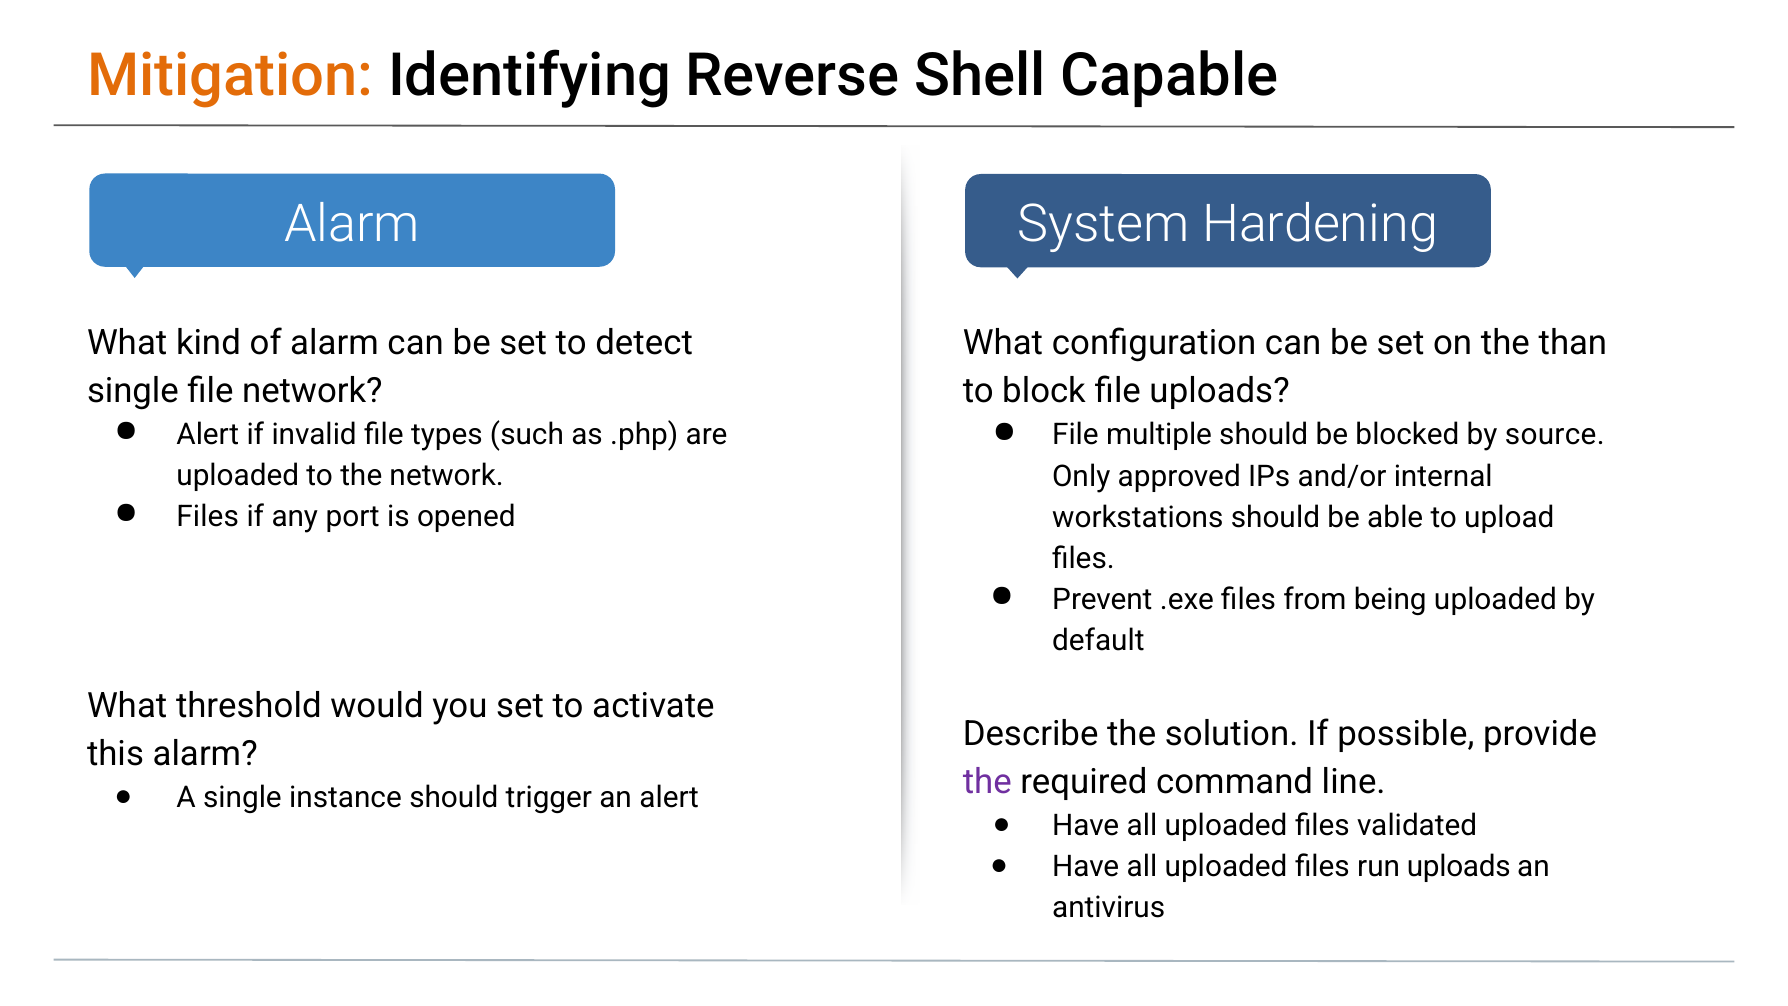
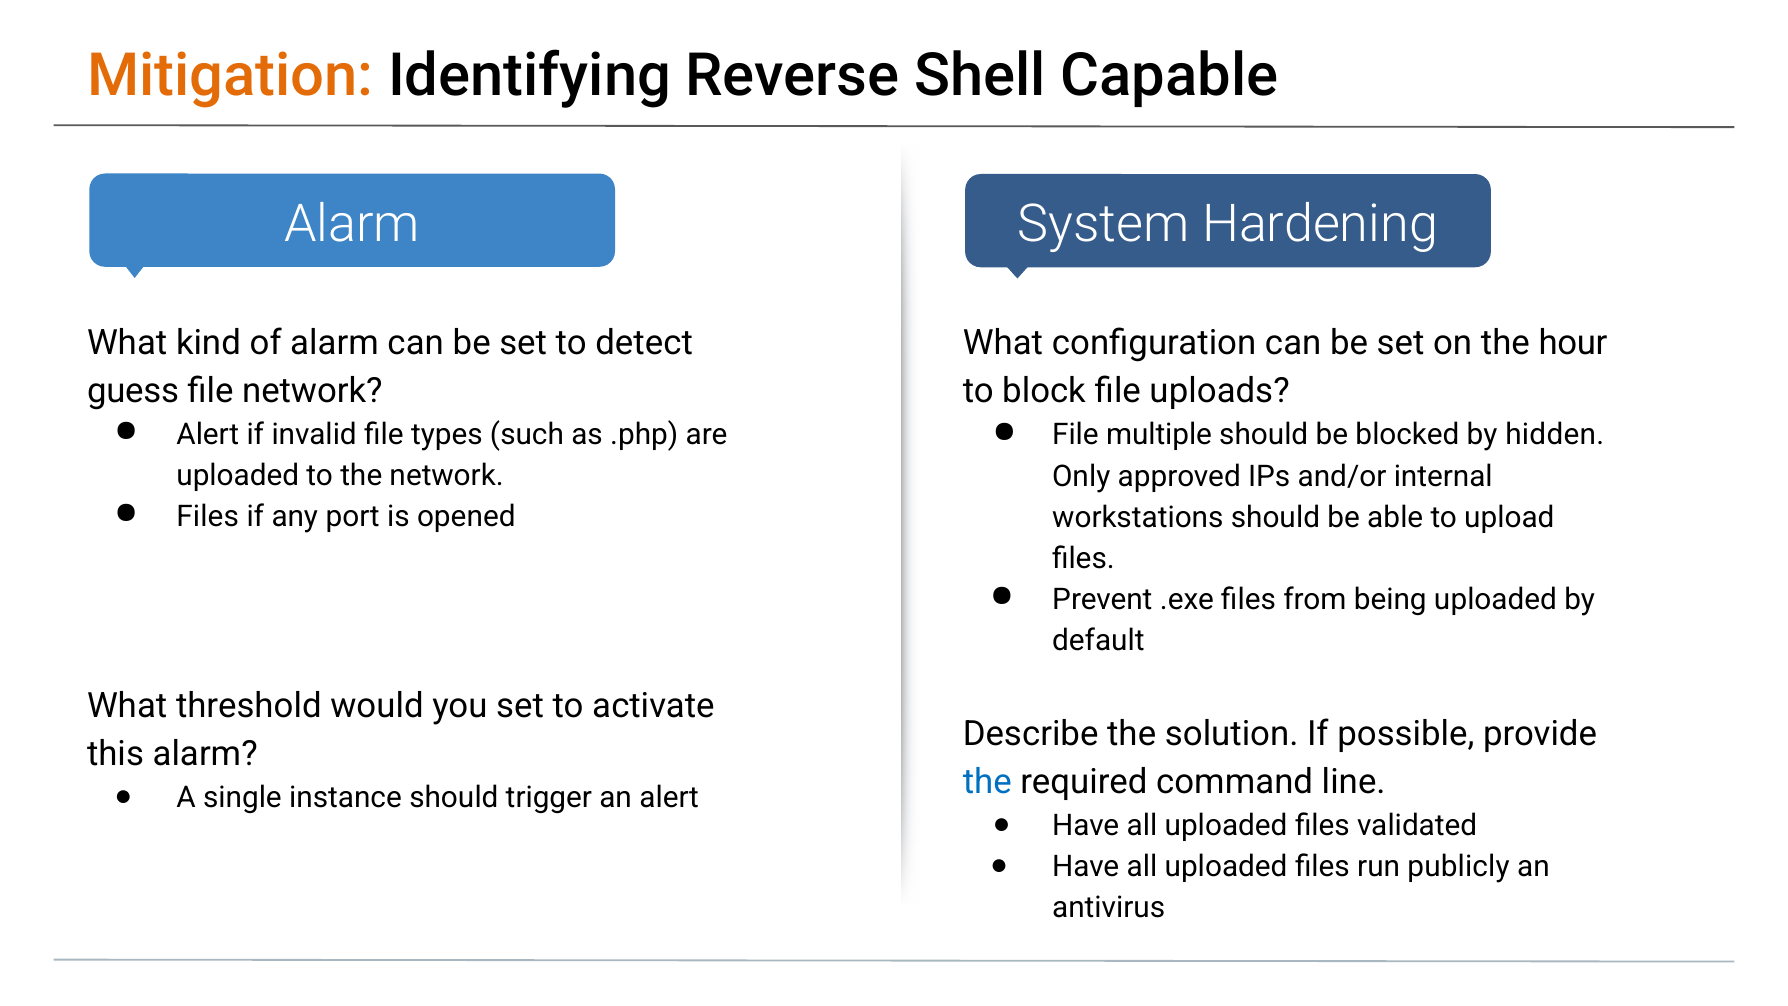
than: than -> hour
single at (133, 391): single -> guess
source: source -> hidden
the at (987, 782) colour: purple -> blue
run uploads: uploads -> publicly
